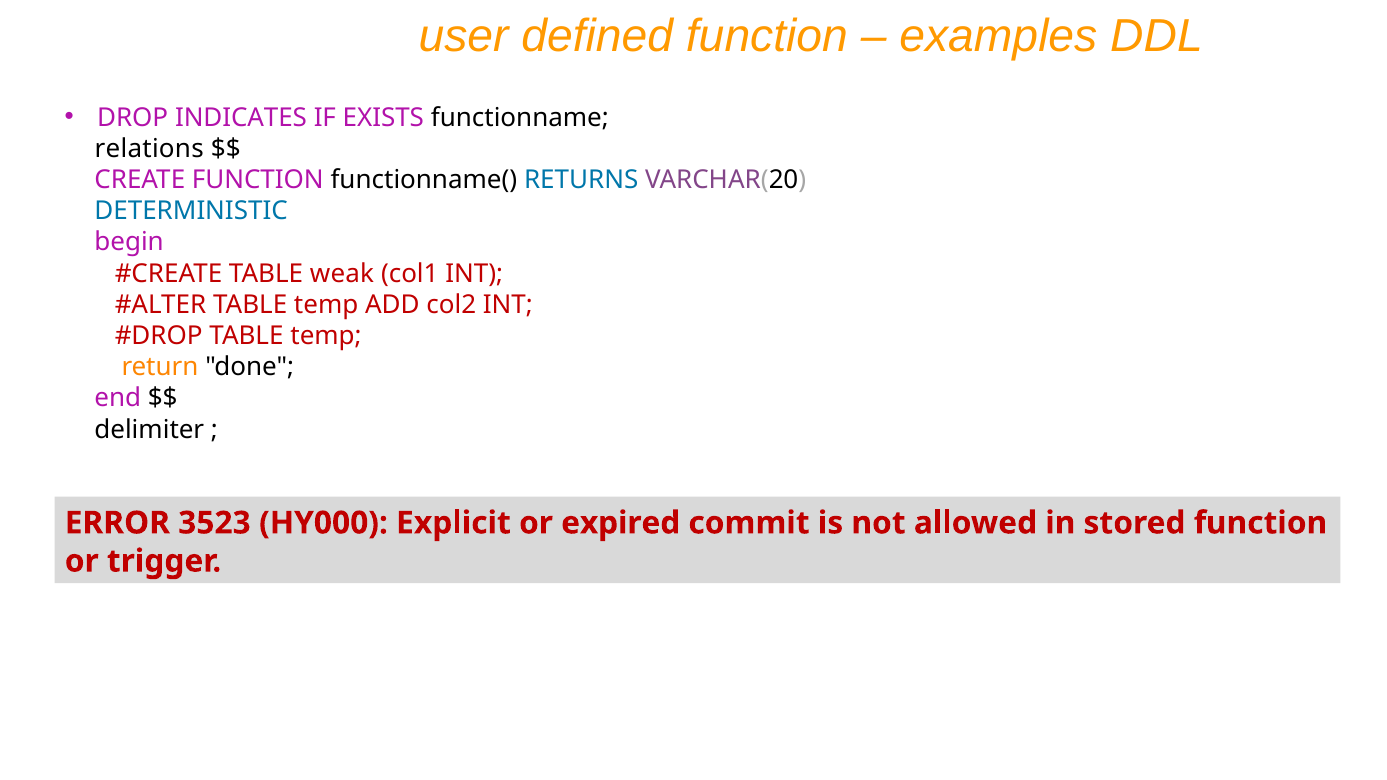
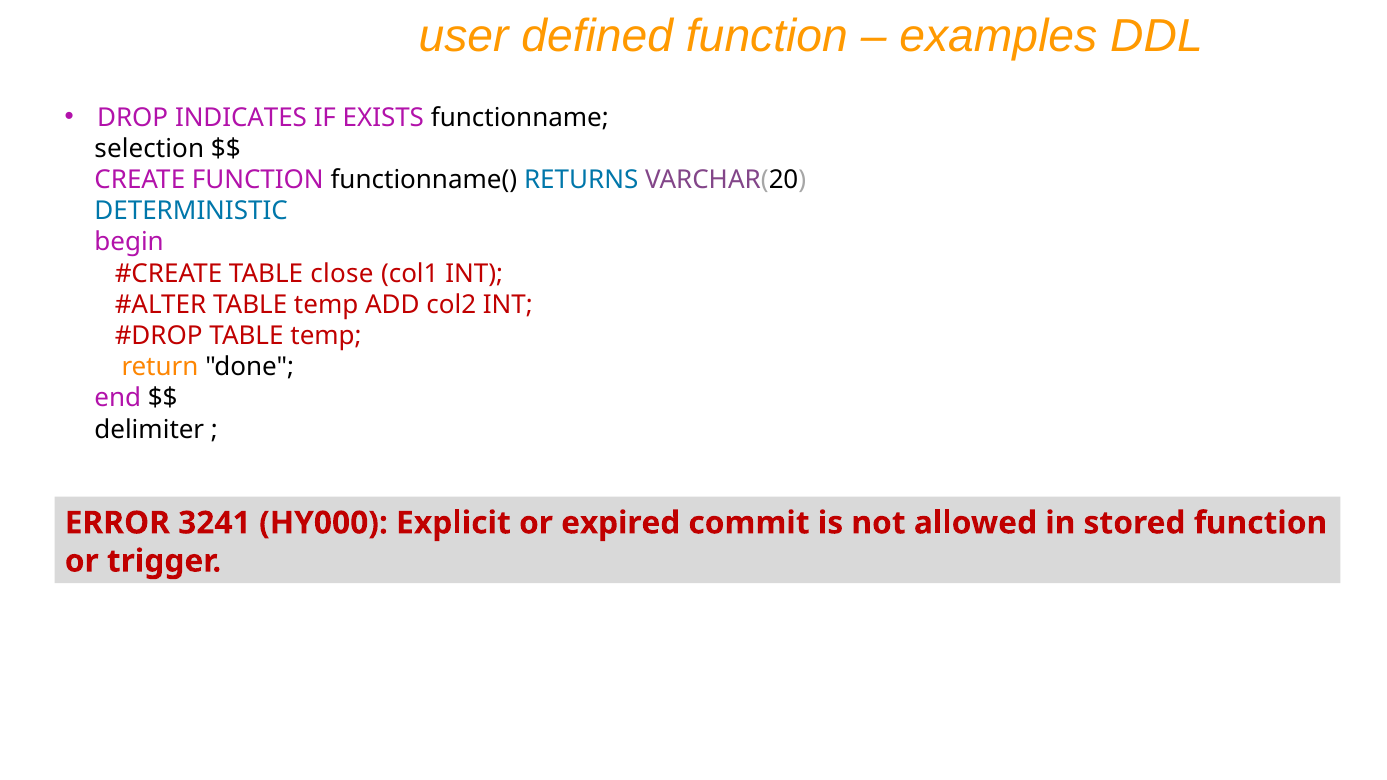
relations: relations -> selection
weak: weak -> close
3523: 3523 -> 3241
